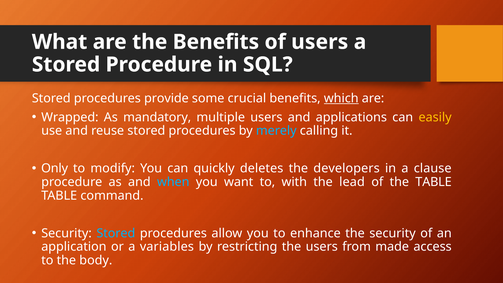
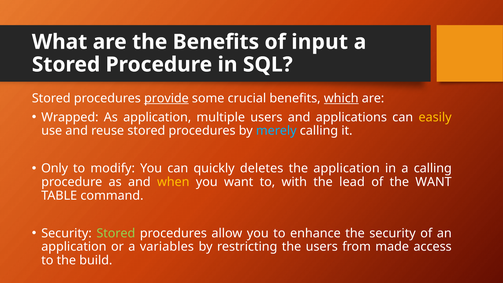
of users: users -> input
provide underline: none -> present
As mandatory: mandatory -> application
the developers: developers -> application
a clause: clause -> calling
when colour: light blue -> yellow
the TABLE: TABLE -> WANT
Stored at (116, 233) colour: light blue -> light green
body: body -> build
